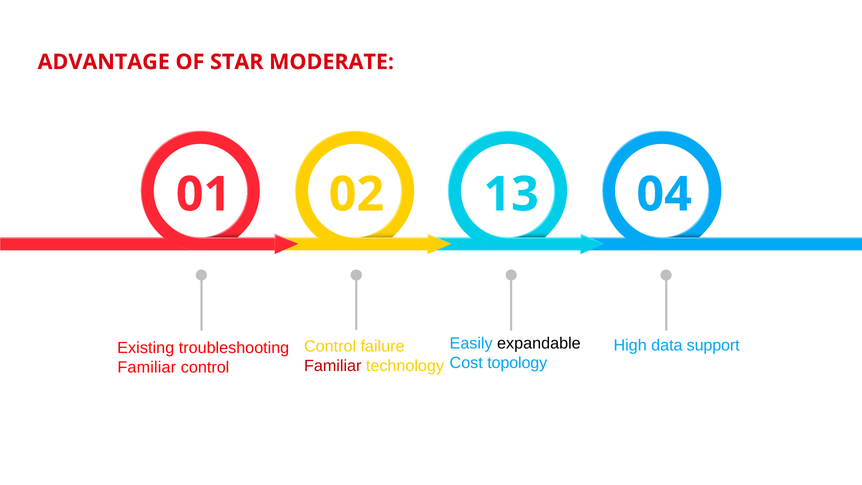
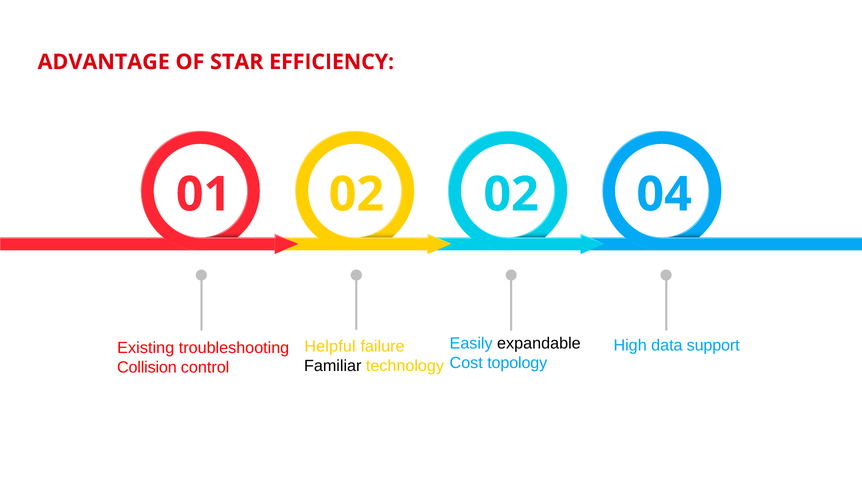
MODERATE: MODERATE -> EFFICIENCY
02 13: 13 -> 02
Control at (330, 346): Control -> Helpful
Familiar at (333, 366) colour: red -> black
Familiar at (147, 367): Familiar -> Collision
